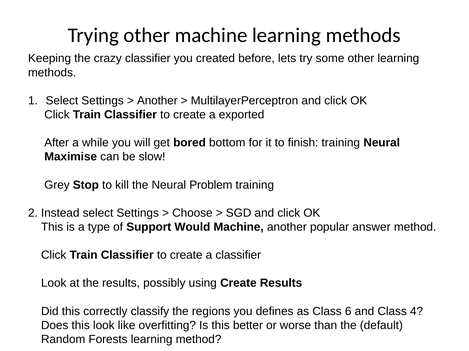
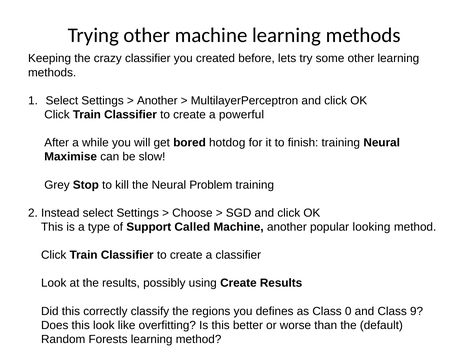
exported: exported -> powerful
bottom: bottom -> hotdog
Would: Would -> Called
answer: answer -> looking
6: 6 -> 0
4: 4 -> 9
